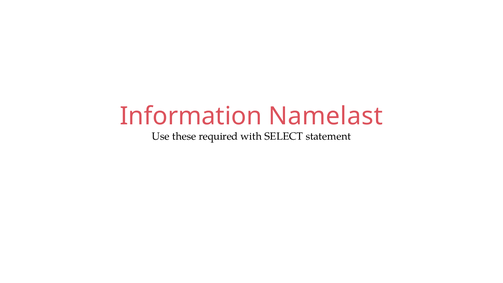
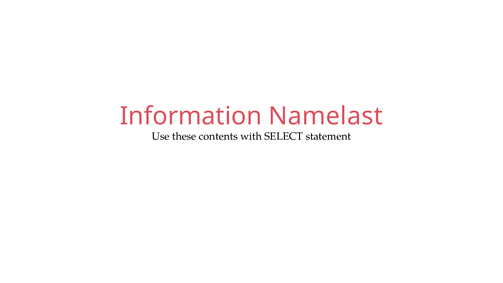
required: required -> contents
